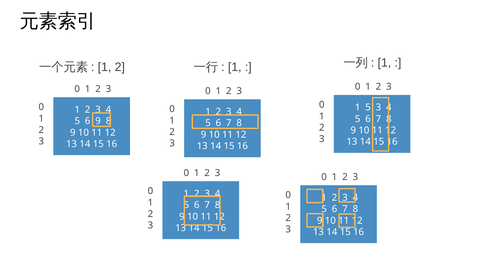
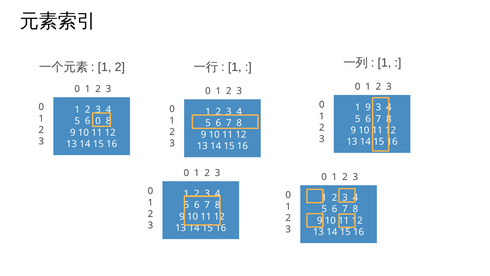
1 5: 5 -> 9
6 9: 9 -> 0
